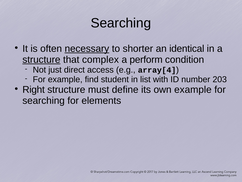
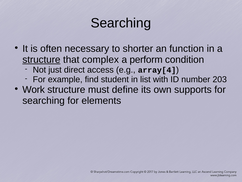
necessary underline: present -> none
identical: identical -> function
Right: Right -> Work
own example: example -> supports
